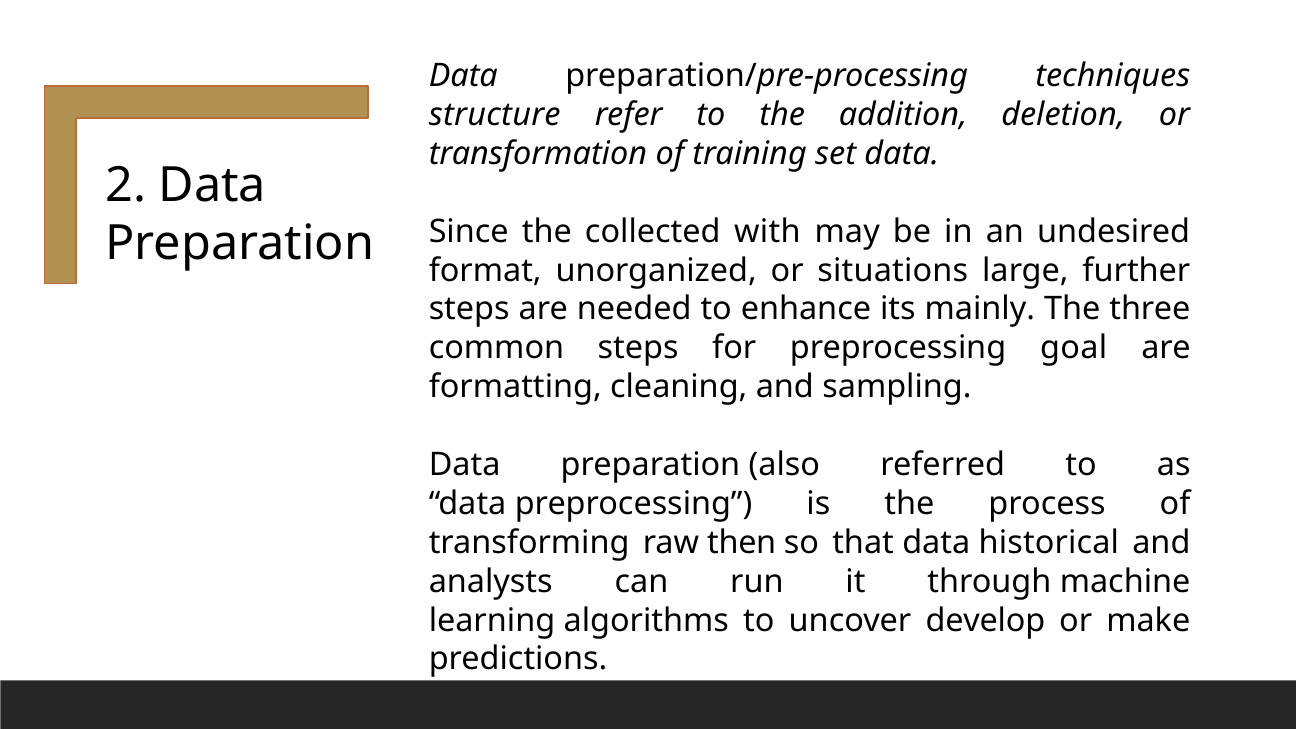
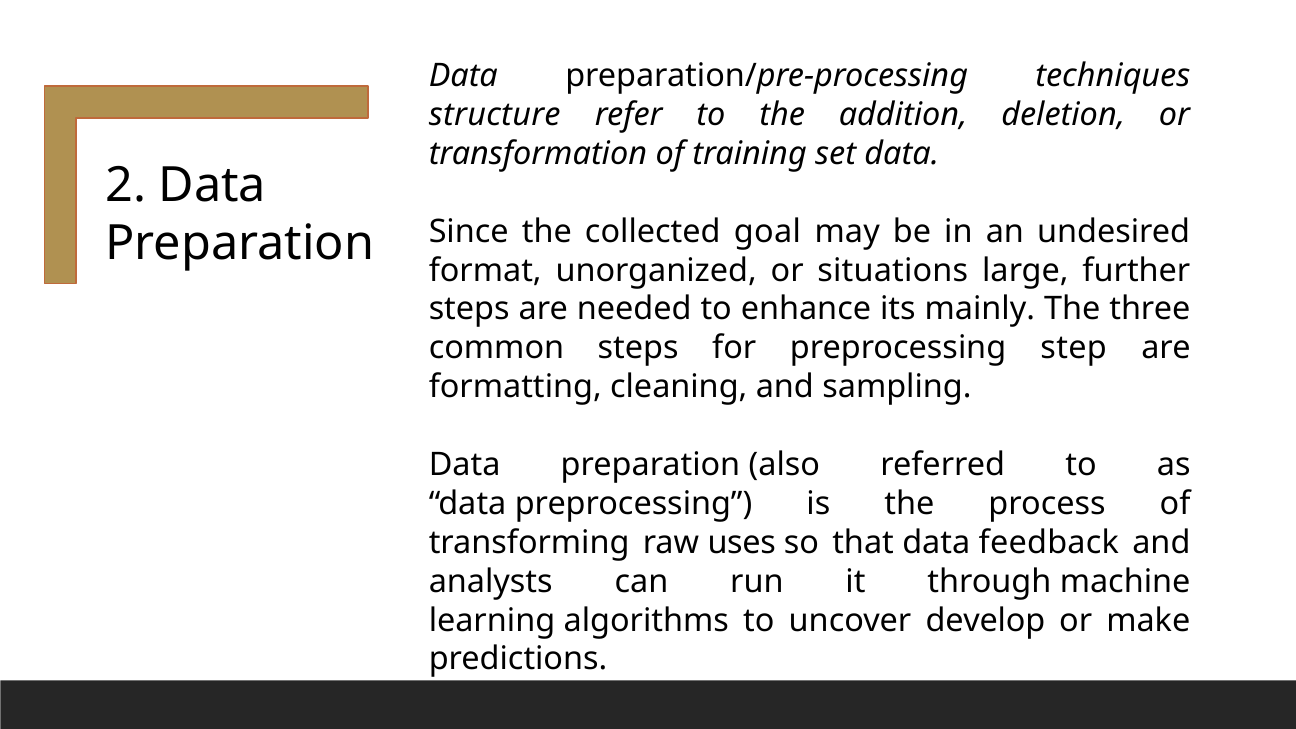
with: with -> goal
goal: goal -> step
then: then -> uses
historical: historical -> feedback
